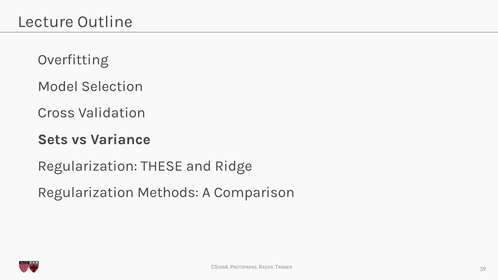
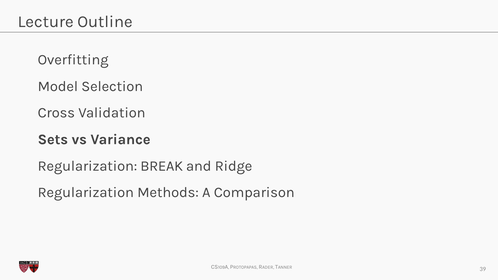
THESE: THESE -> BREAK
